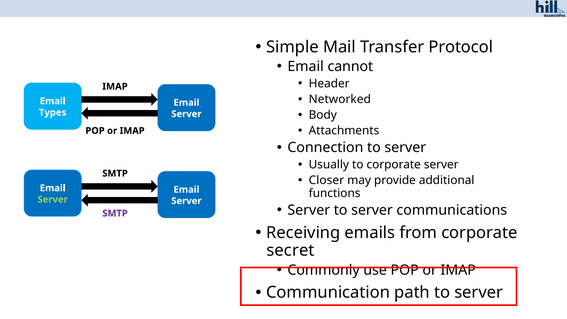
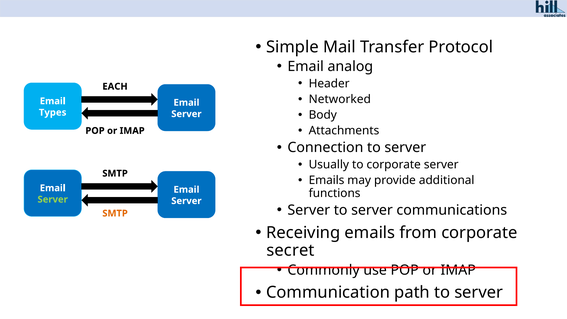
cannot: cannot -> analog
IMAP at (115, 86): IMAP -> EACH
Closer at (326, 180): Closer -> Emails
SMTP at (115, 213) colour: purple -> orange
